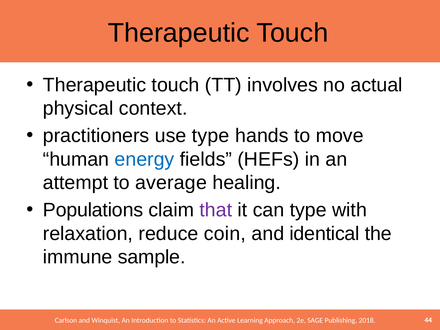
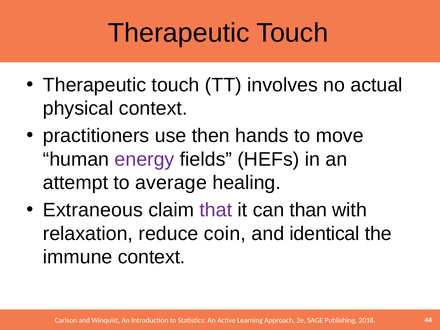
use type: type -> then
energy colour: blue -> purple
Populations: Populations -> Extraneous
can type: type -> than
immune sample: sample -> context
